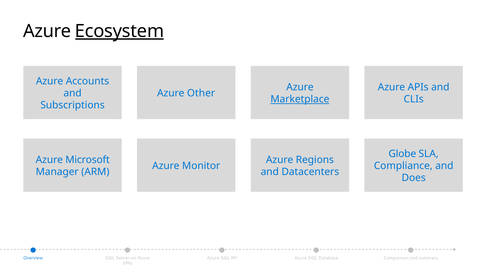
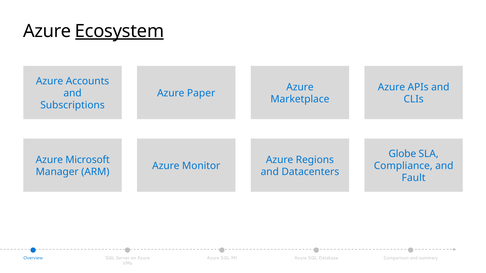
Other: Other -> Paper
Marketplace underline: present -> none
Does: Does -> Fault
